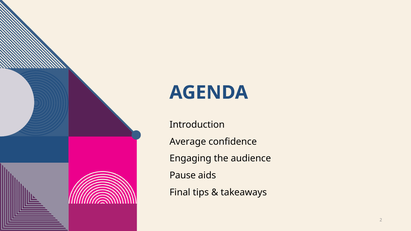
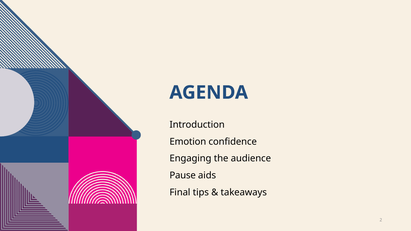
Average: Average -> Emotion
